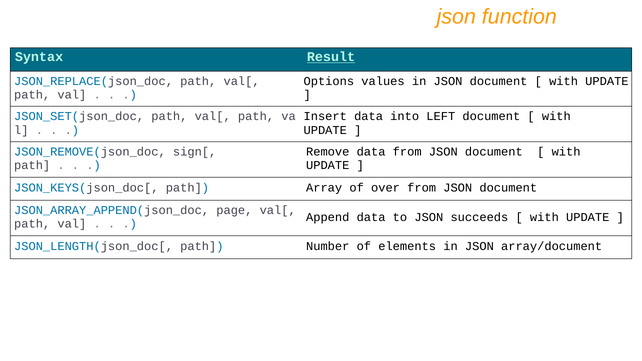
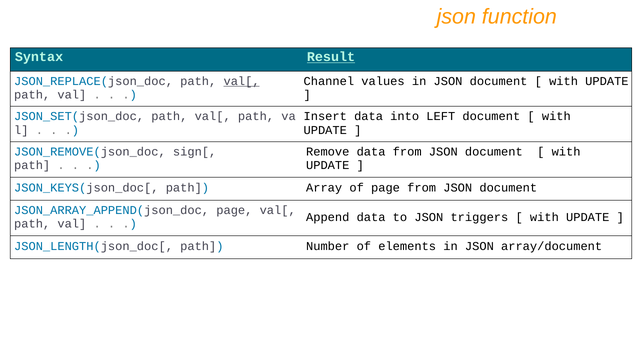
val[ at (242, 81) underline: none -> present
Options: Options -> Channel
of over: over -> page
succeeds: succeeds -> triggers
